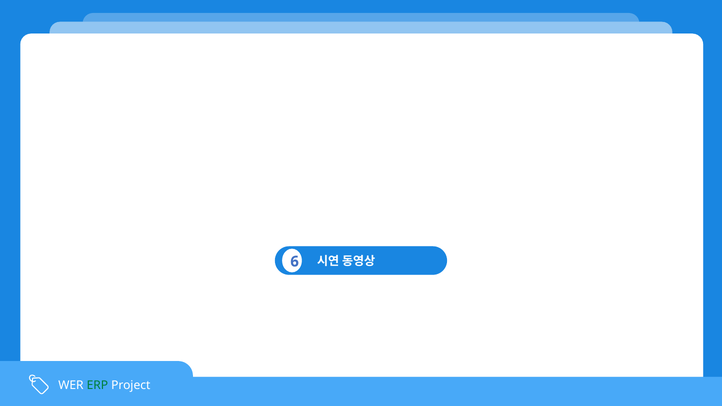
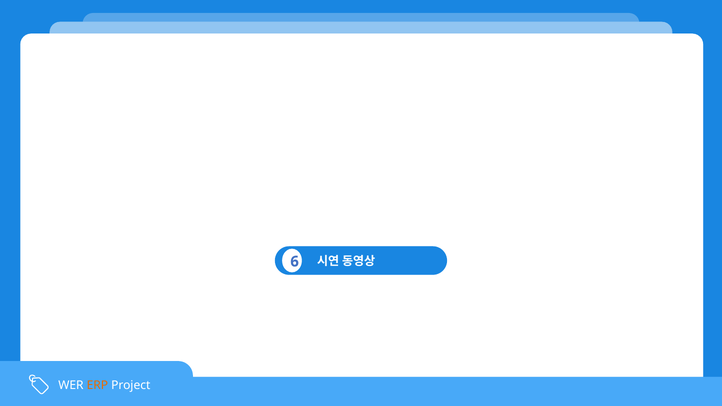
ERP colour: green -> orange
